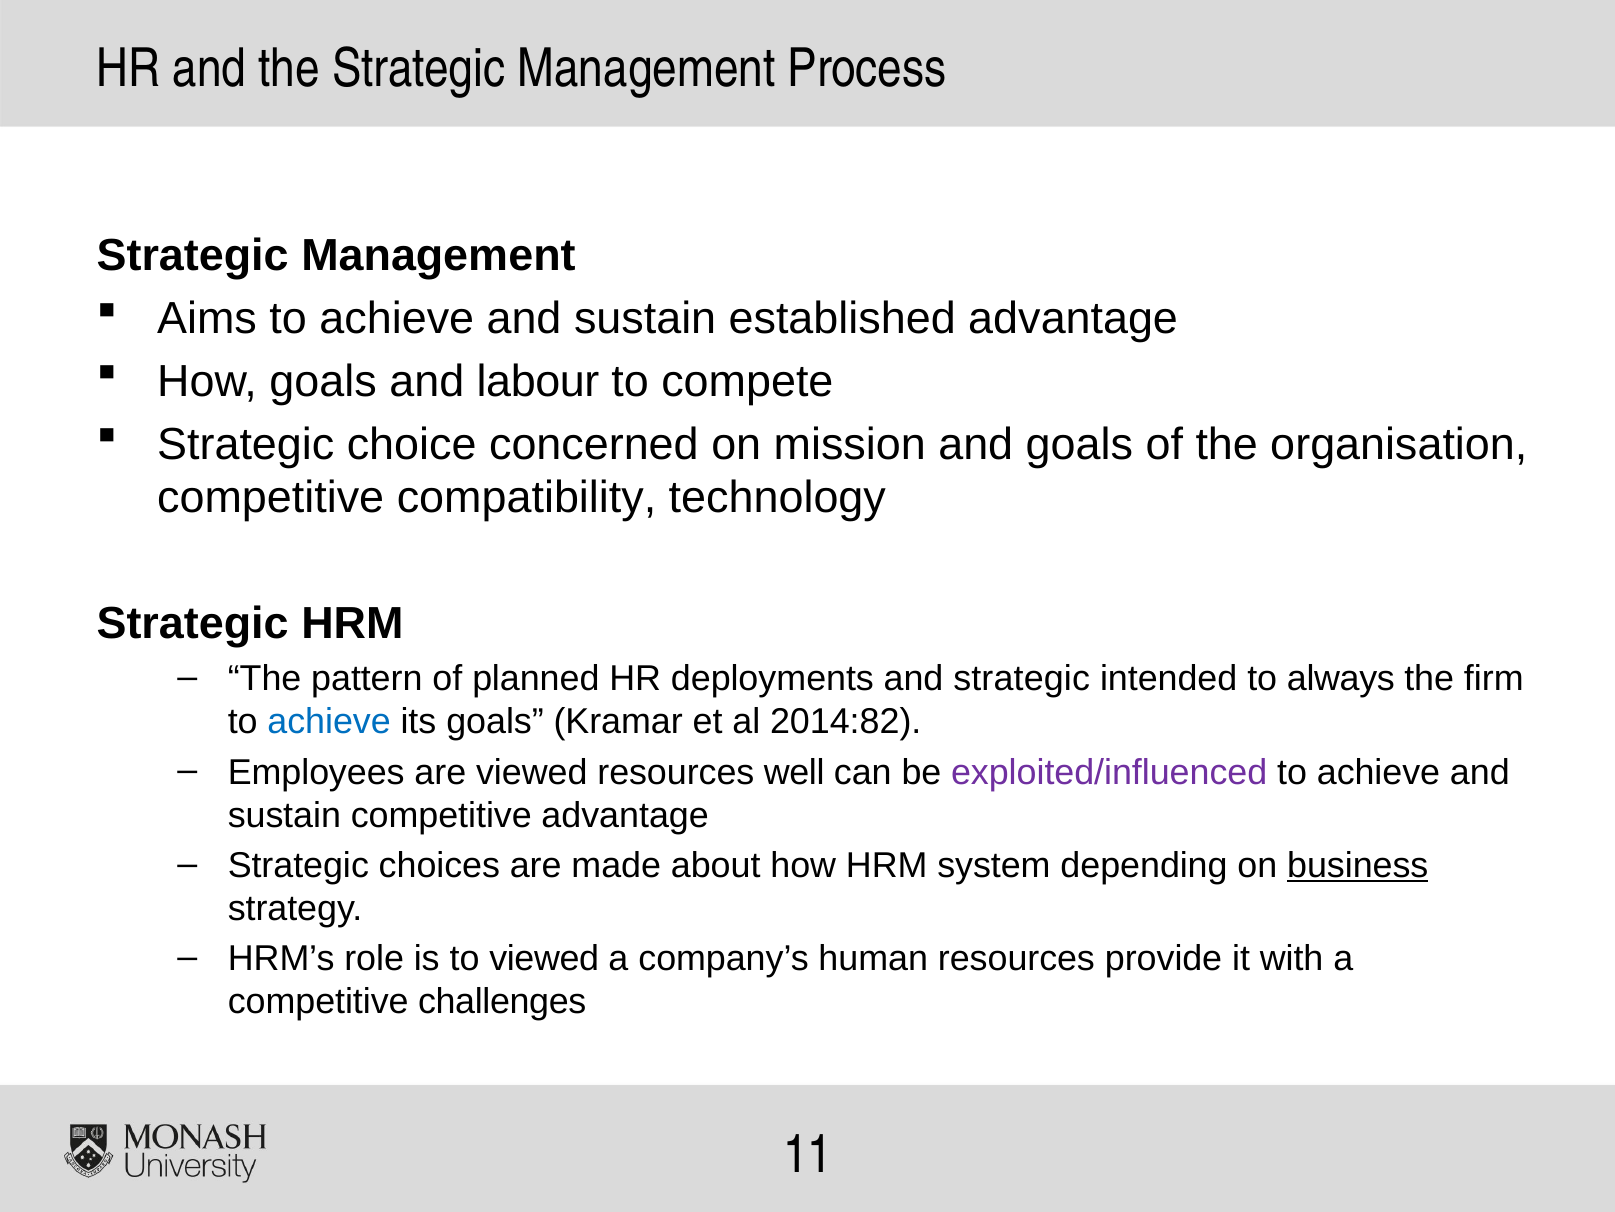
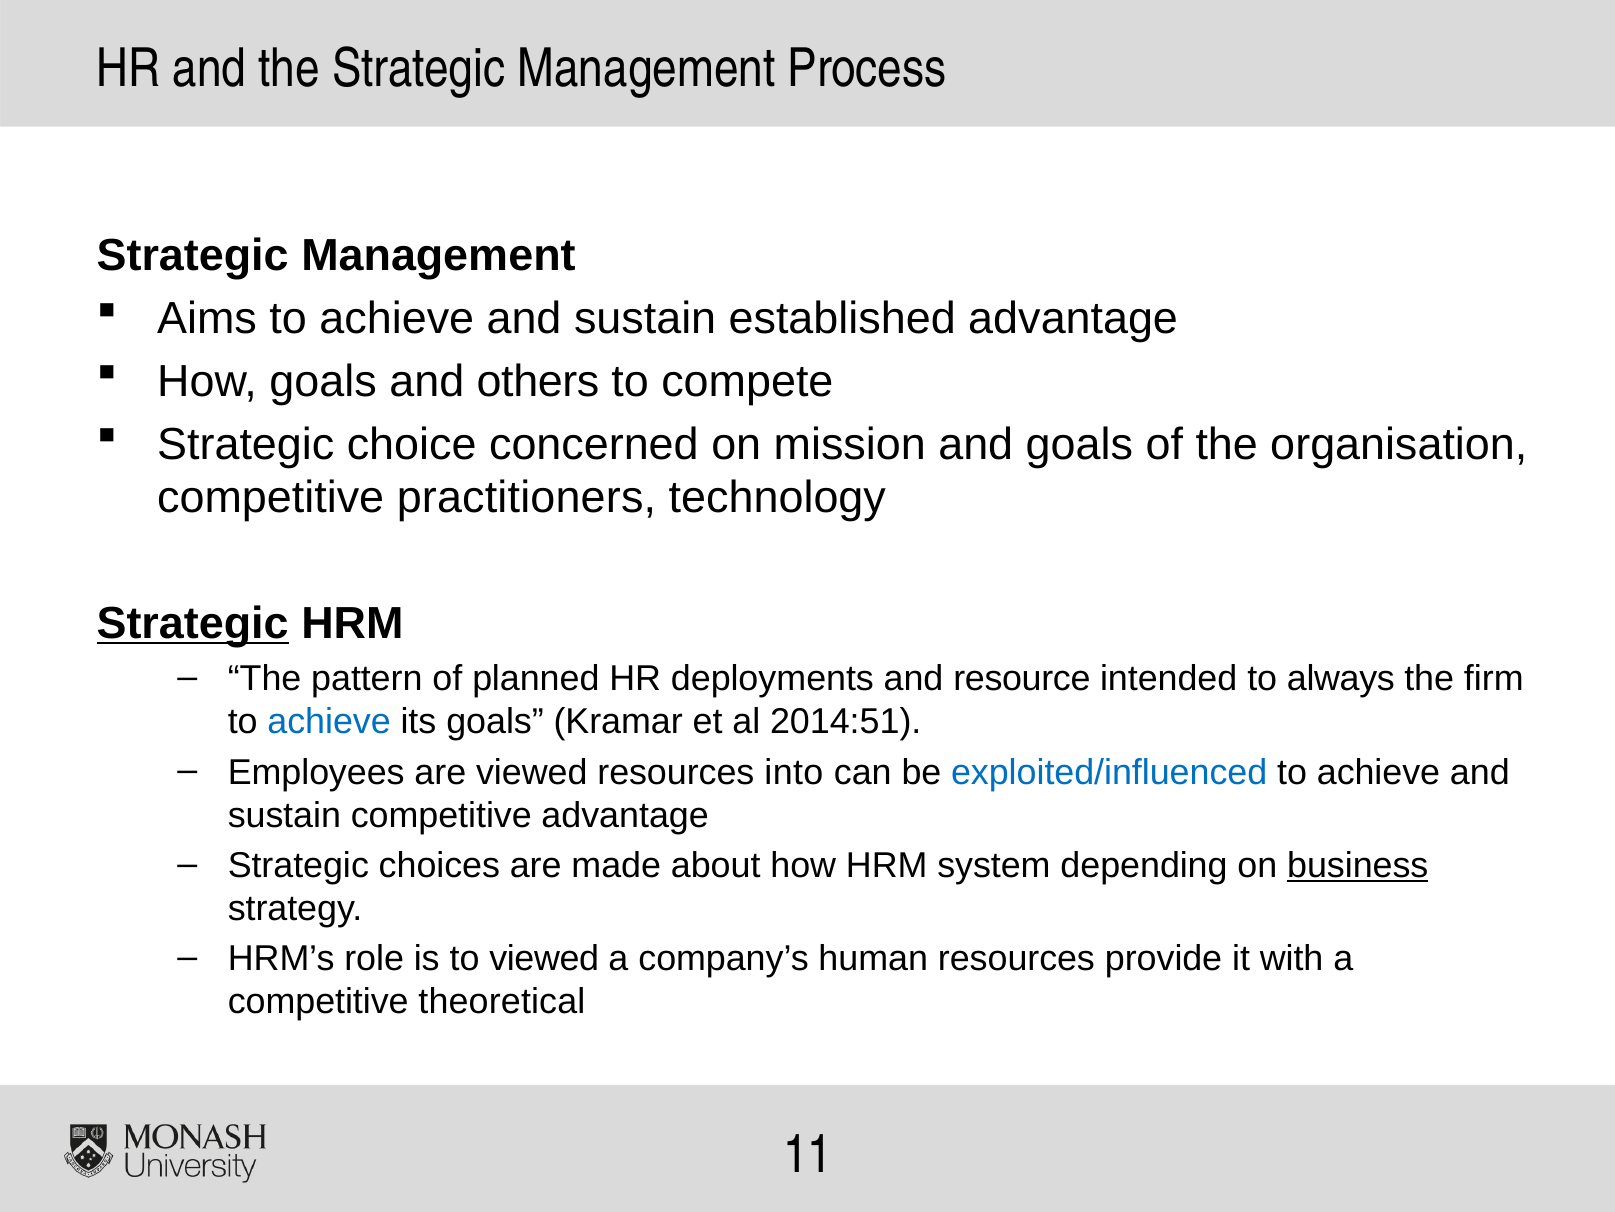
labour: labour -> others
compatibility: compatibility -> practitioners
Strategic at (193, 623) underline: none -> present
and strategic: strategic -> resource
2014:82: 2014:82 -> 2014:51
well: well -> into
exploited/influenced colour: purple -> blue
challenges: challenges -> theoretical
